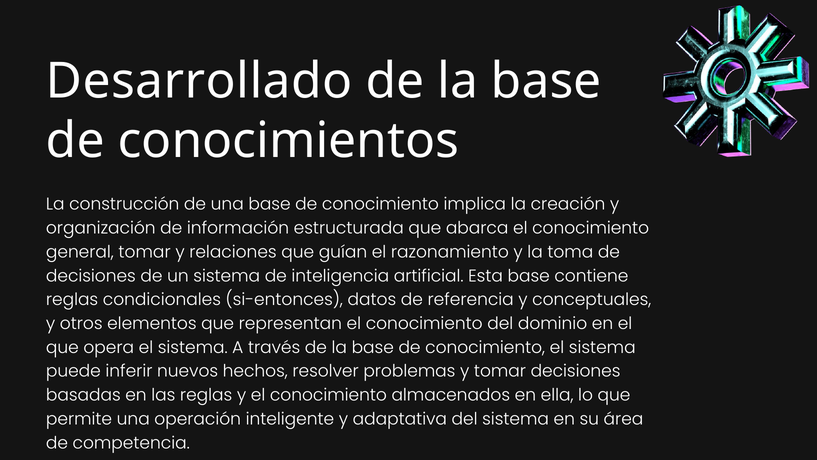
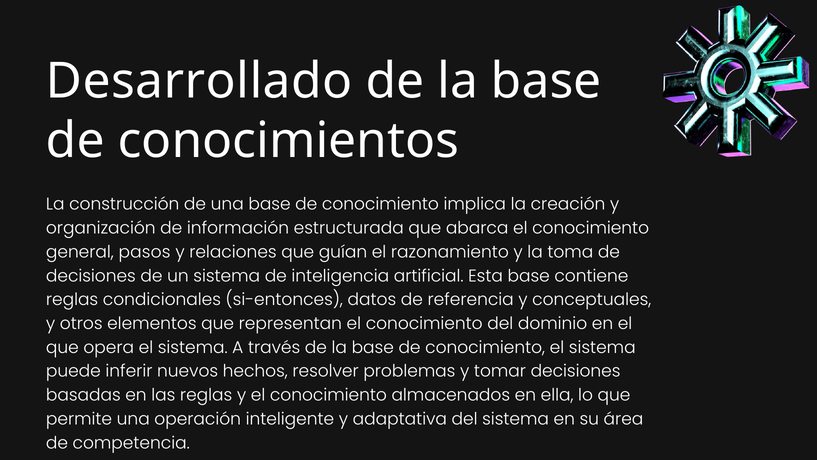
general tomar: tomar -> pasos
